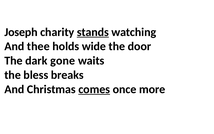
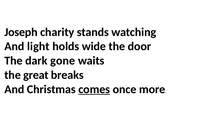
stands underline: present -> none
thee: thee -> light
bless: bless -> great
